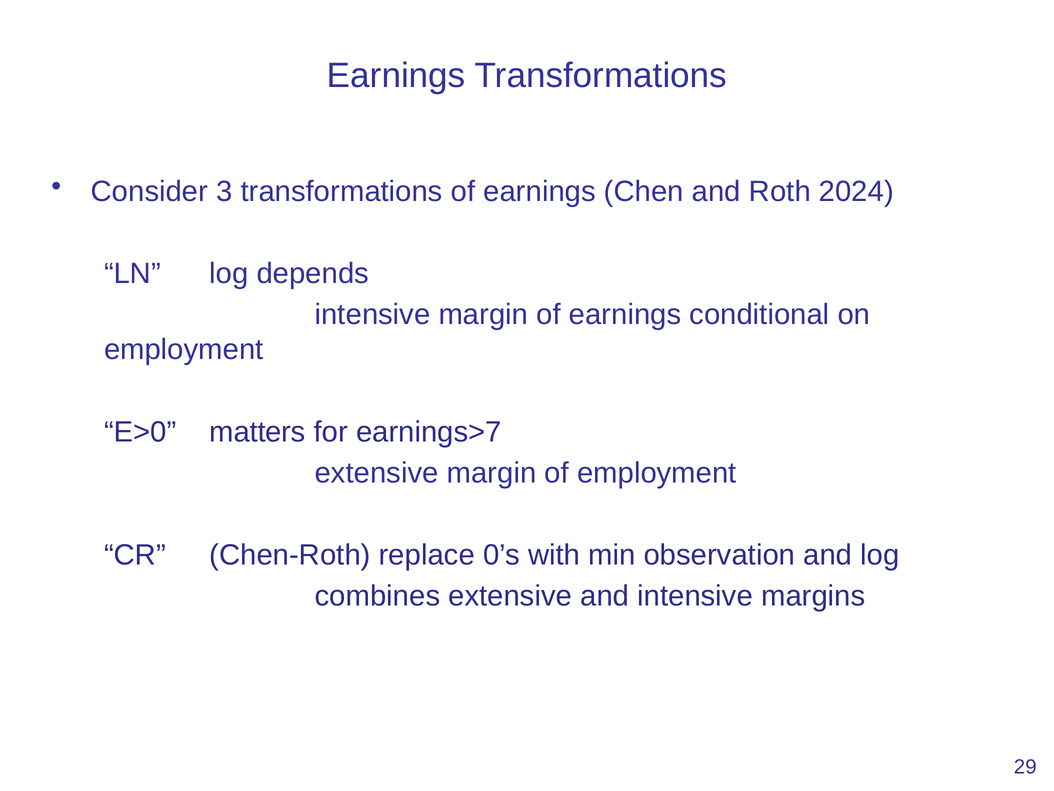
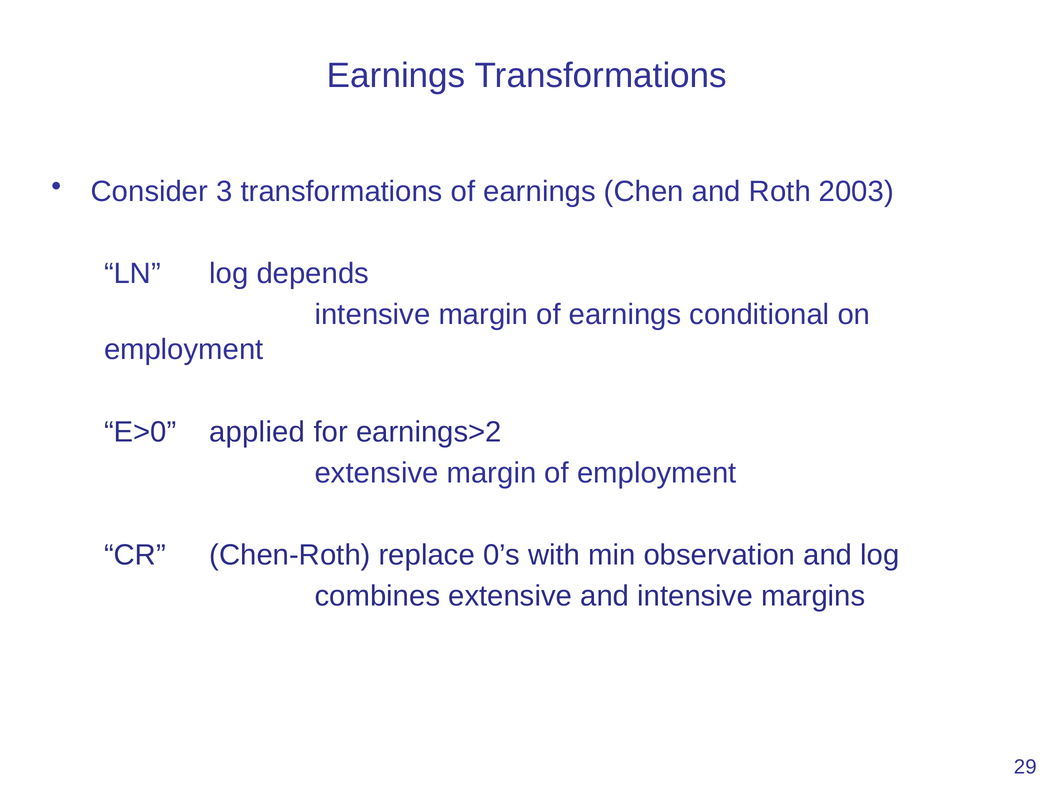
2024: 2024 -> 2003
matters: matters -> applied
earnings>7: earnings>7 -> earnings>2
